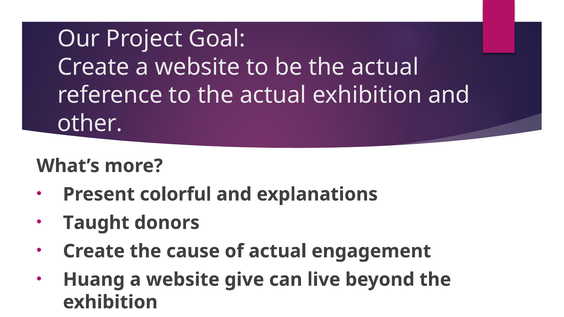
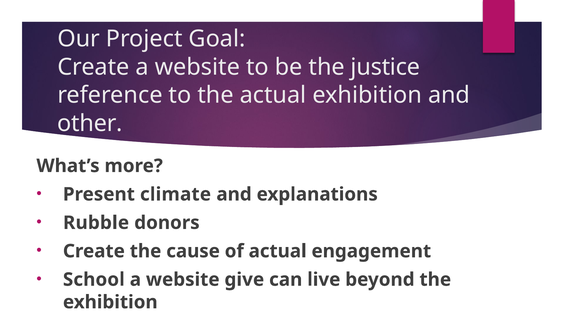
be the actual: actual -> justice
colorful: colorful -> climate
Taught: Taught -> Rubble
Huang: Huang -> School
